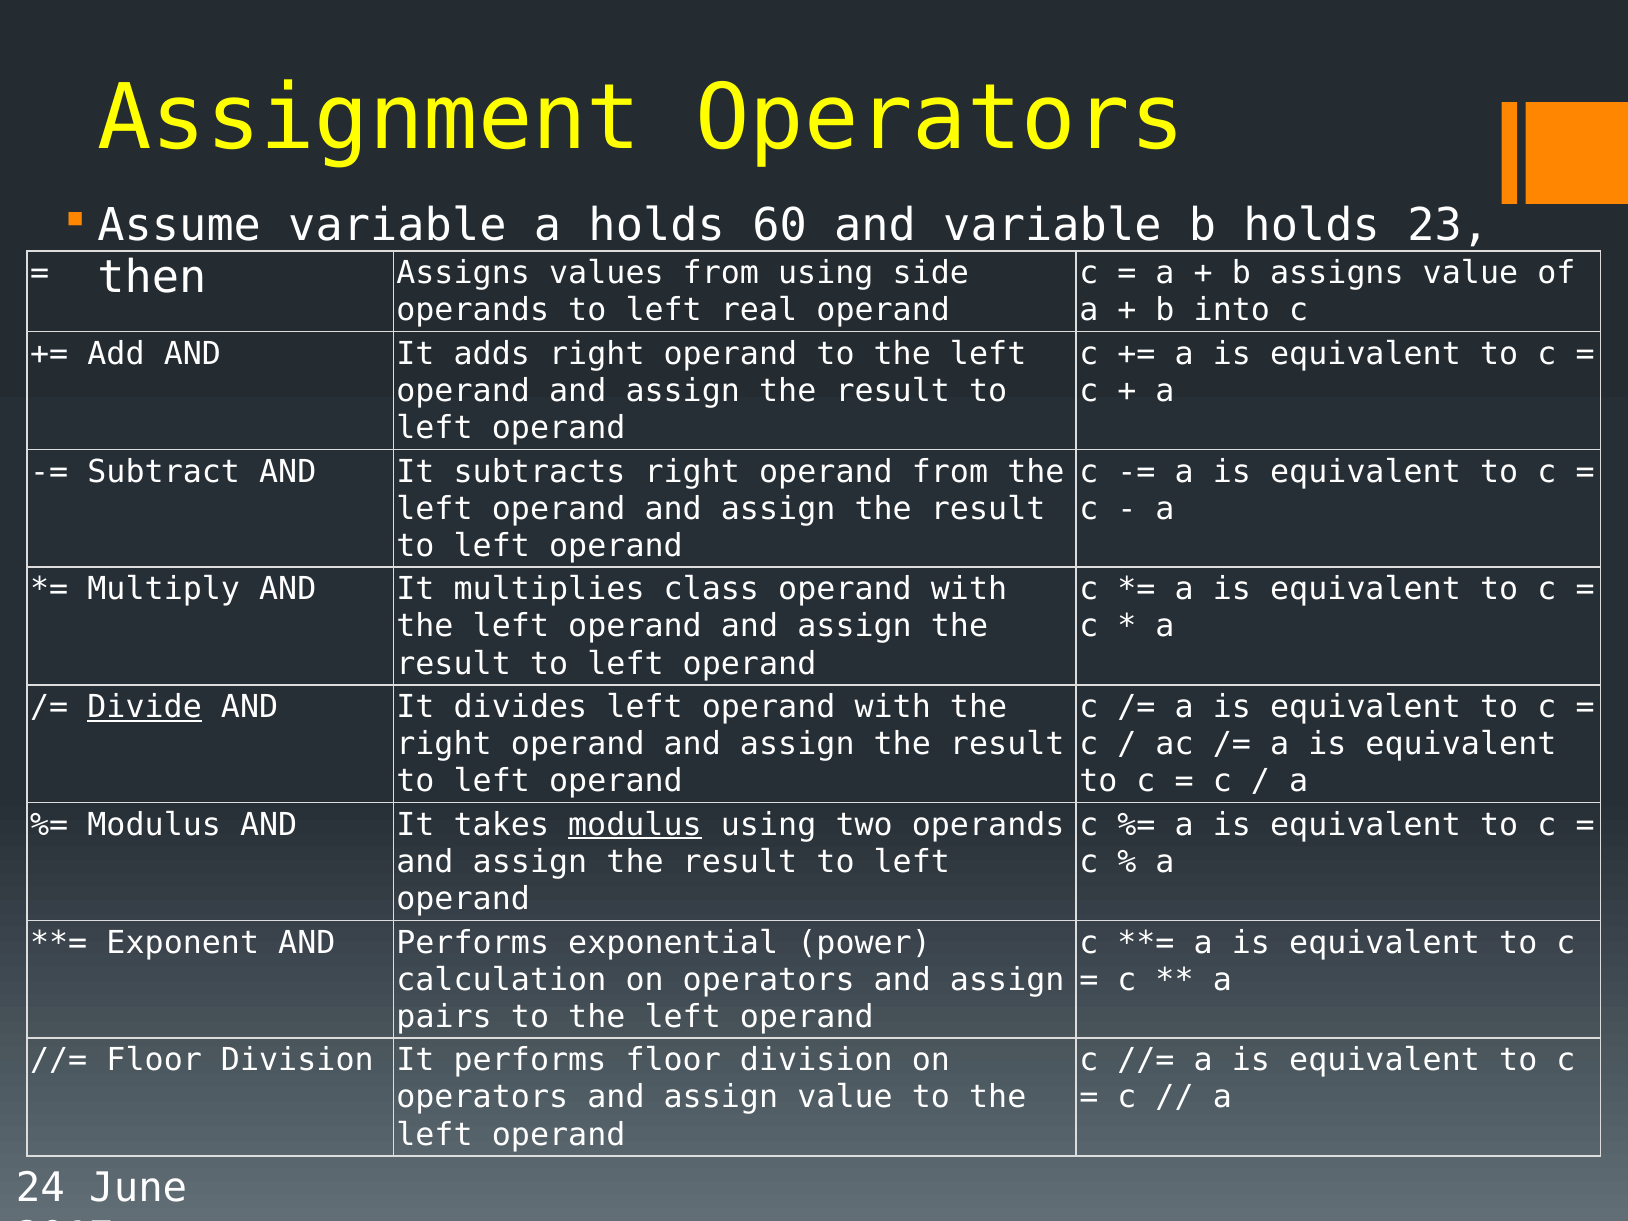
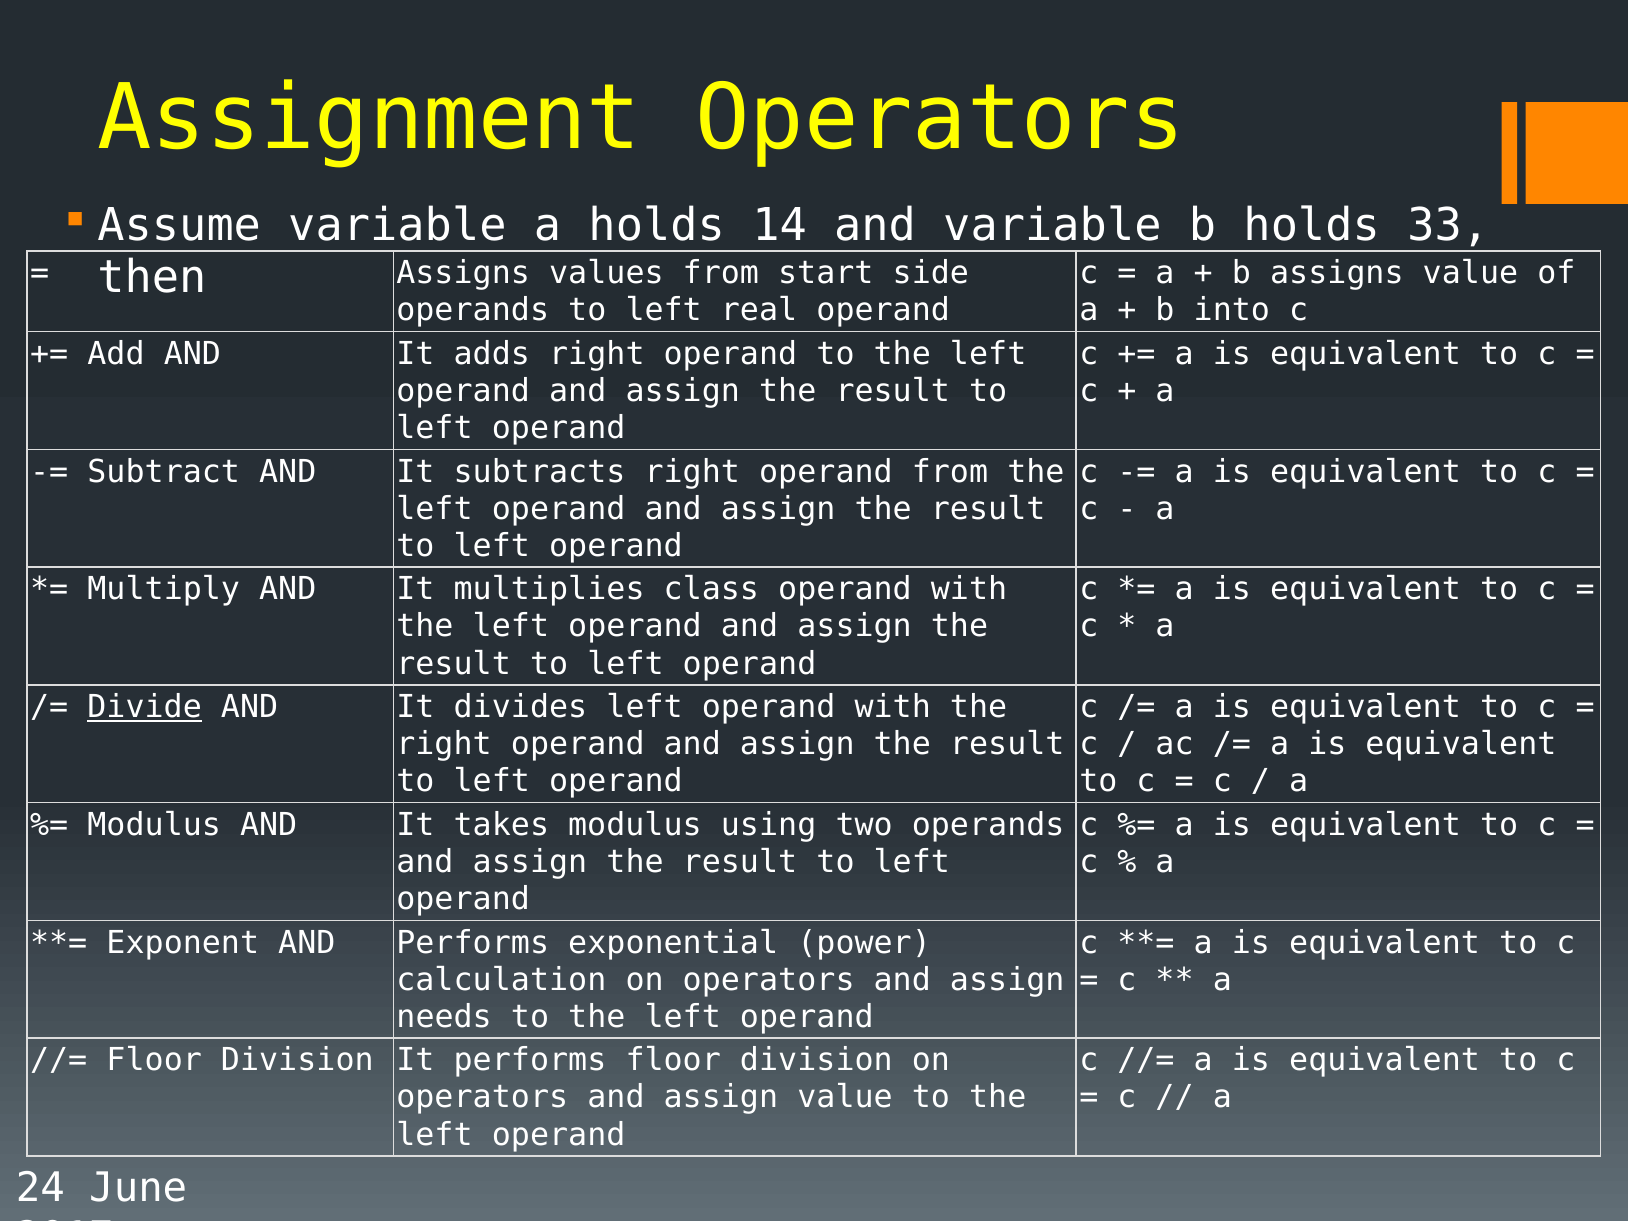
60: 60 -> 14
23: 23 -> 33
from using: using -> start
modulus at (635, 825) underline: present -> none
pairs: pairs -> needs
